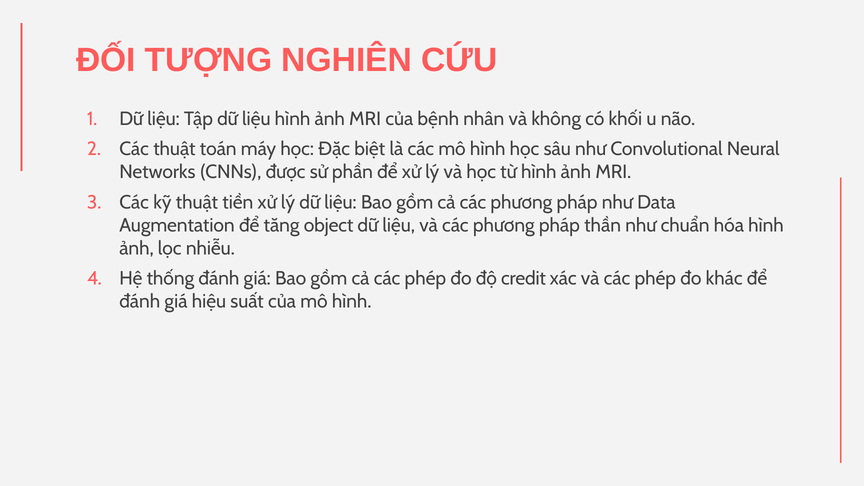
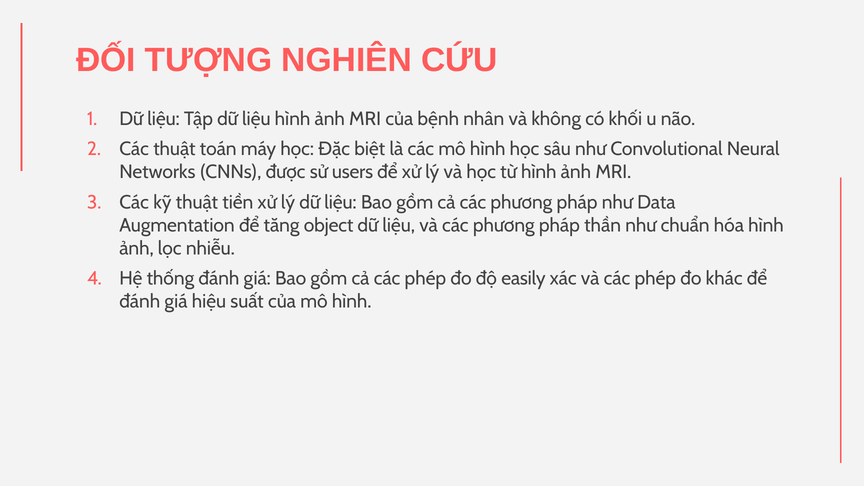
phần: phần -> users
credit: credit -> easily
